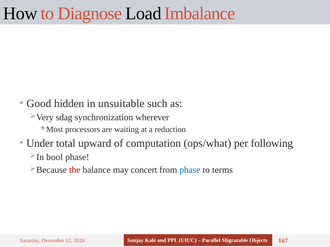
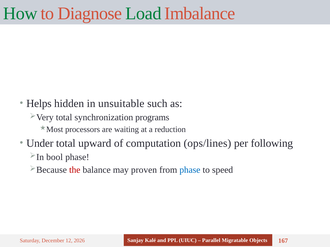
How colour: black -> green
Load colour: black -> green
Good: Good -> Helps
sdag at (64, 118): sdag -> total
wherever: wherever -> programs
ops/what: ops/what -> ops/lines
concert: concert -> proven
terms: terms -> speed
